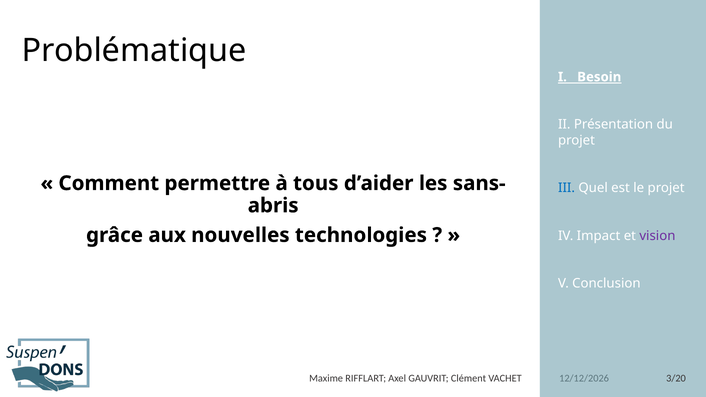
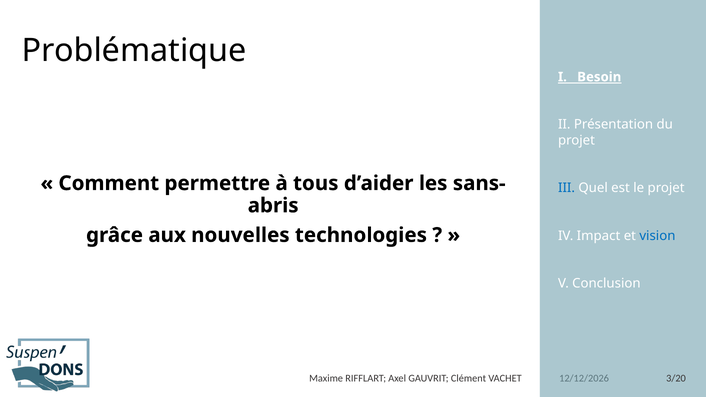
vision colour: purple -> blue
